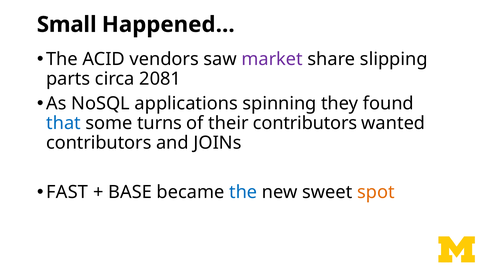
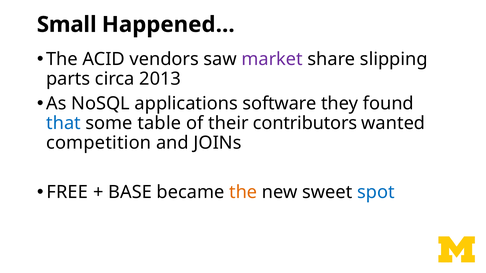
2081: 2081 -> 2013
spinning: spinning -> software
turns: turns -> table
contributors at (99, 143): contributors -> competition
FAST: FAST -> FREE
the at (243, 192) colour: blue -> orange
spot colour: orange -> blue
